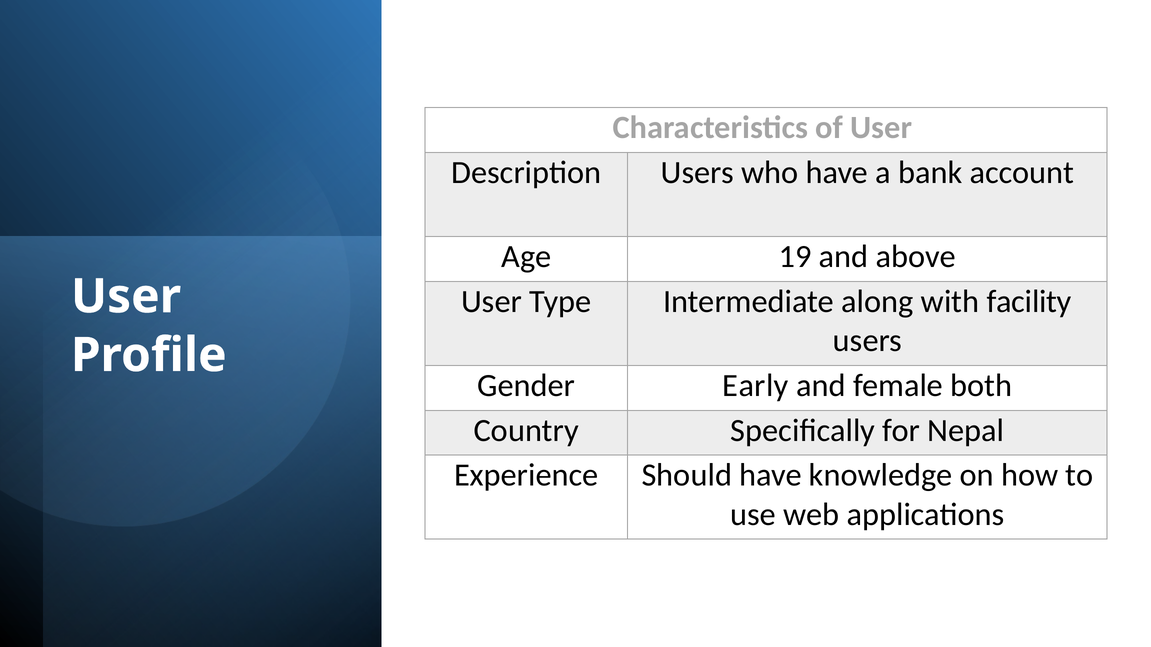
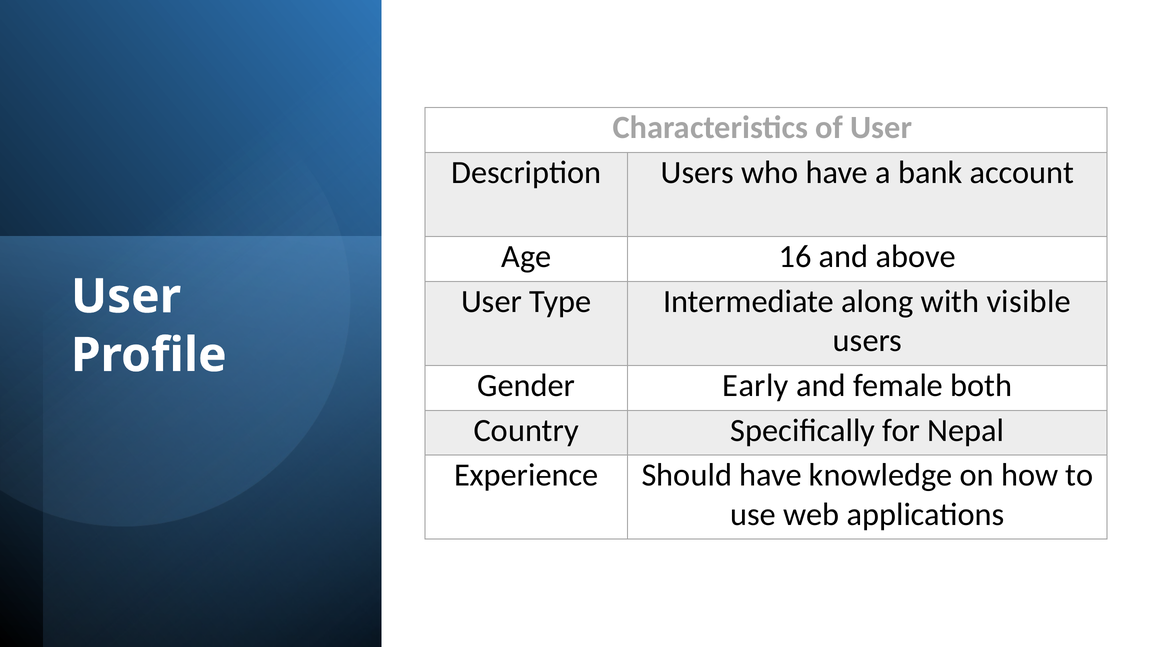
19: 19 -> 16
facility: facility -> visible
